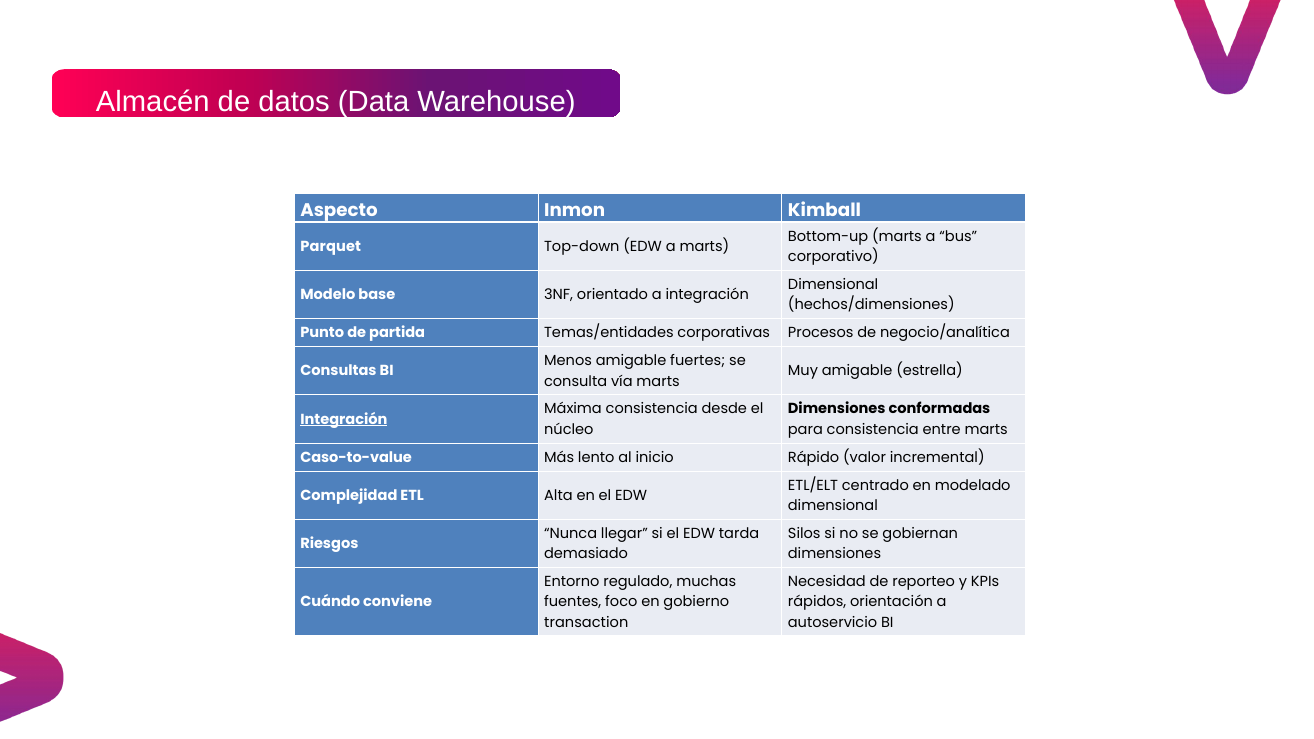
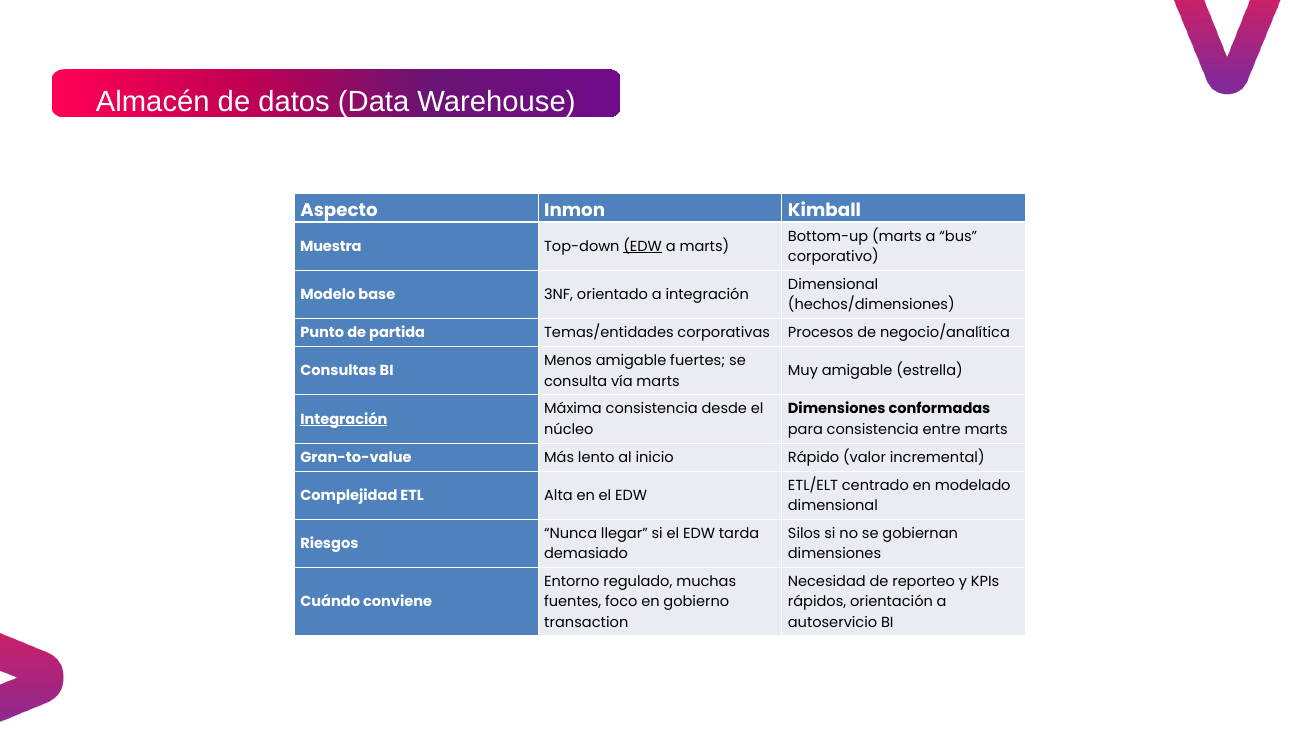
Parquet: Parquet -> Muestra
EDW at (643, 247) underline: none -> present
Caso-to-value: Caso-to-value -> Gran-to-value
